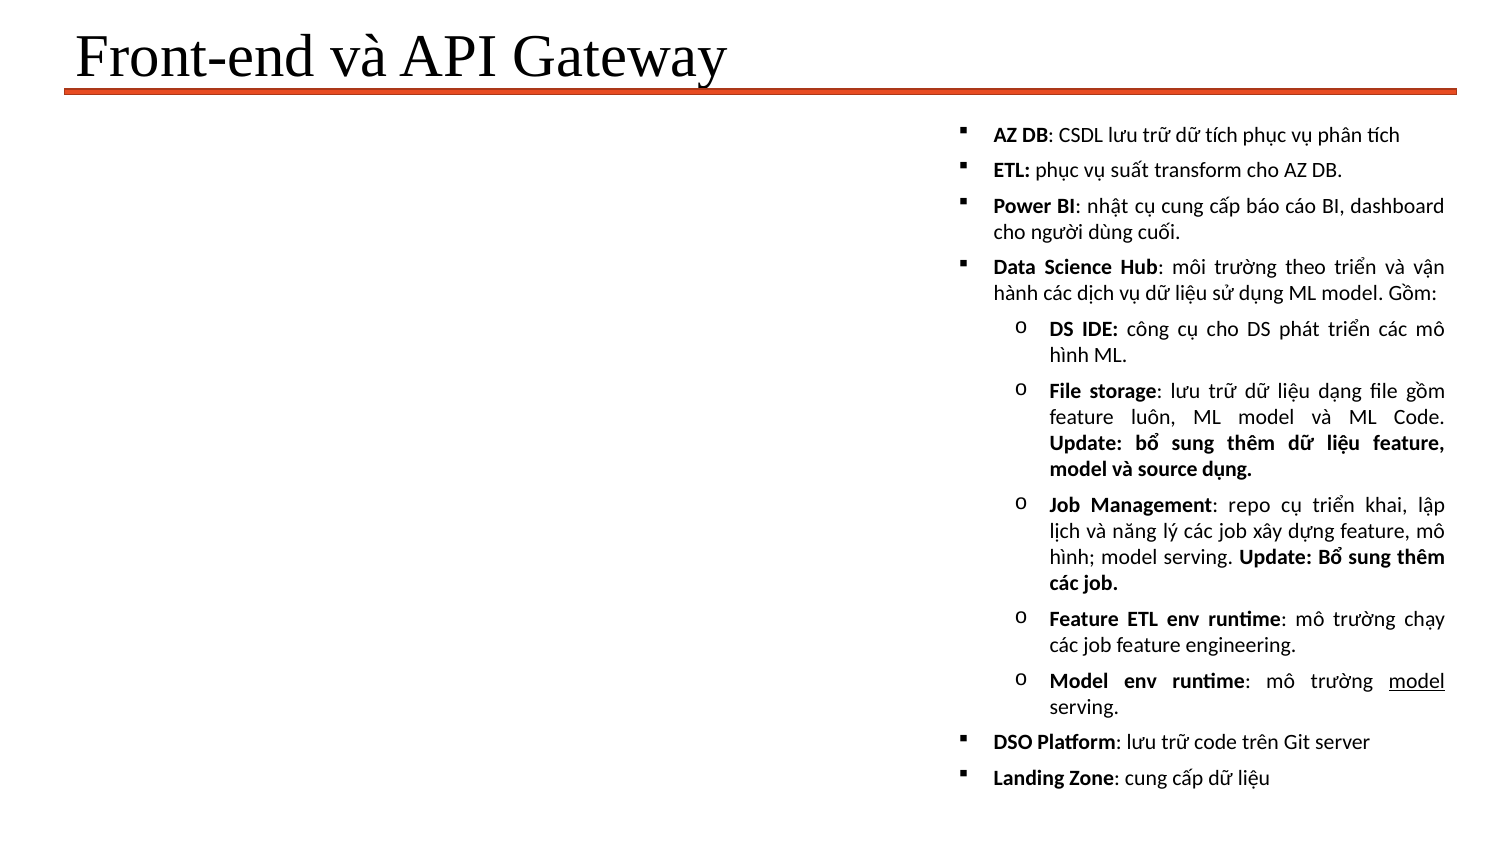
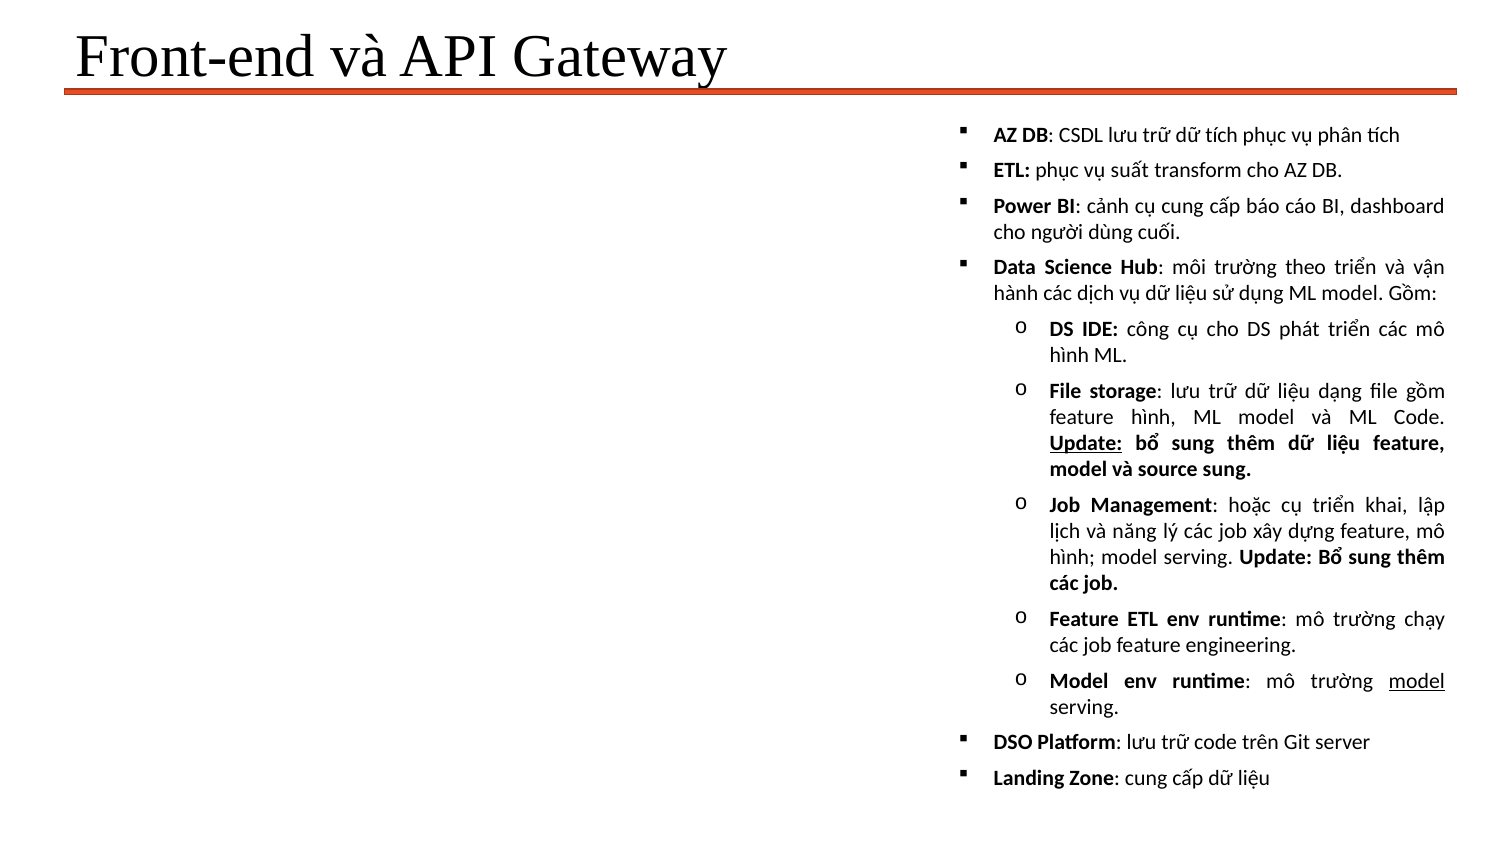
nhật: nhật -> cảnh
feature luôn: luôn -> hình
Update at (1086, 443) underline: none -> present
source dụng: dụng -> sung
repo: repo -> hoặc
